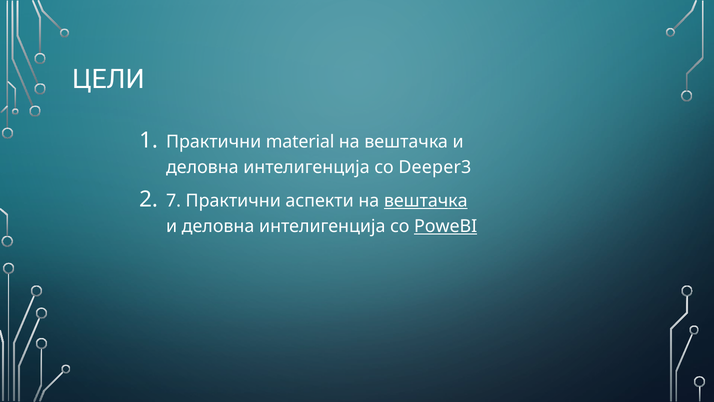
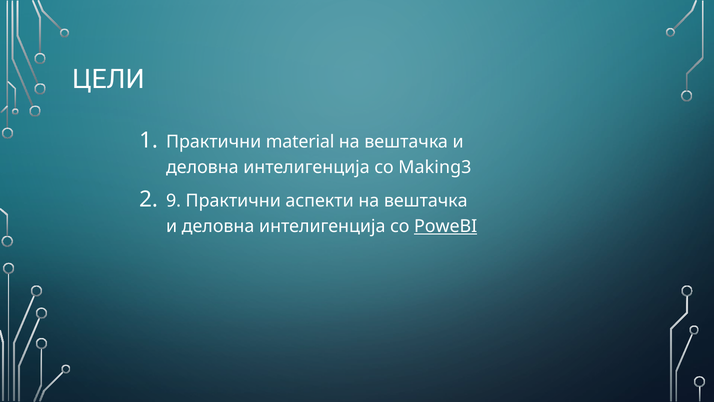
Deeper3: Deeper3 -> Making3
7: 7 -> 9
вештачка at (426, 201) underline: present -> none
